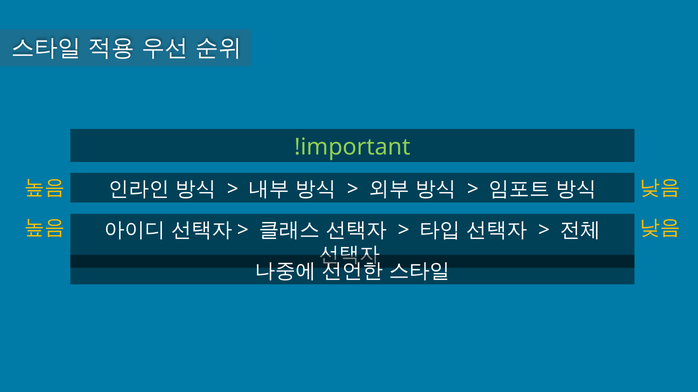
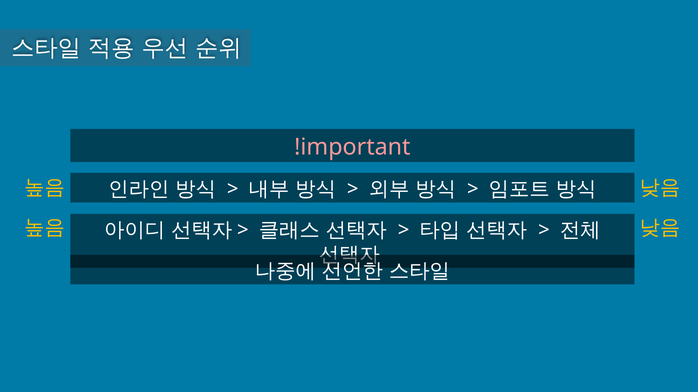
!important colour: light green -> pink
